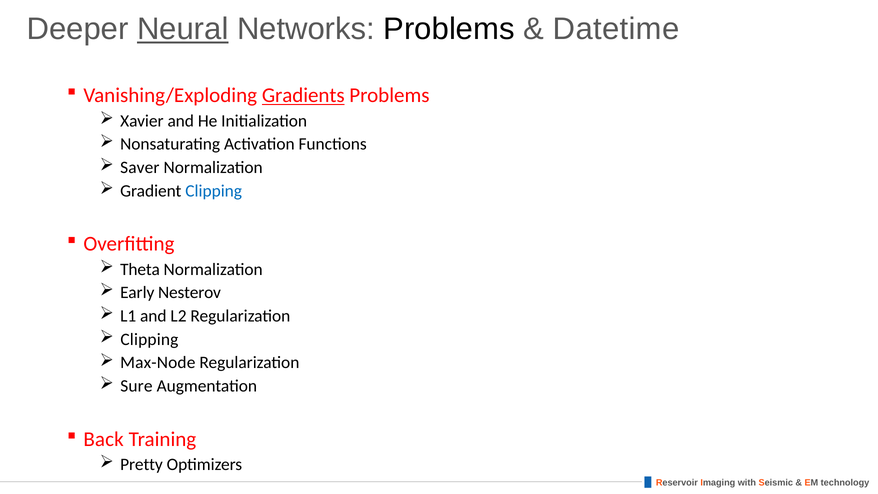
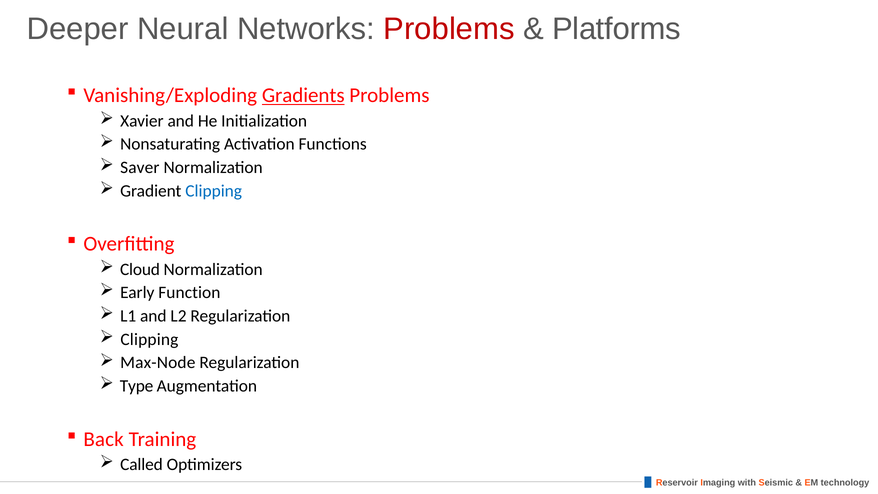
Neural underline: present -> none
Problems at (449, 29) colour: black -> red
Datetime: Datetime -> Platforms
Theta: Theta -> Cloud
Nesterov: Nesterov -> Function
Sure: Sure -> Type
Pretty: Pretty -> Called
